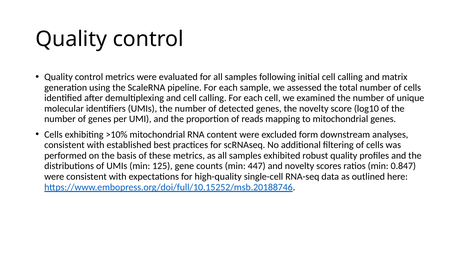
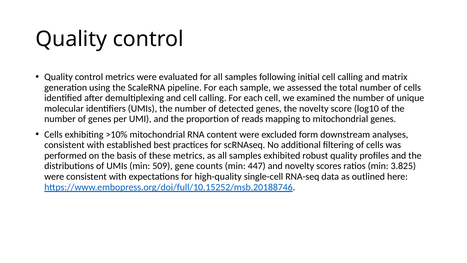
125: 125 -> 509
0.847: 0.847 -> 3.825
